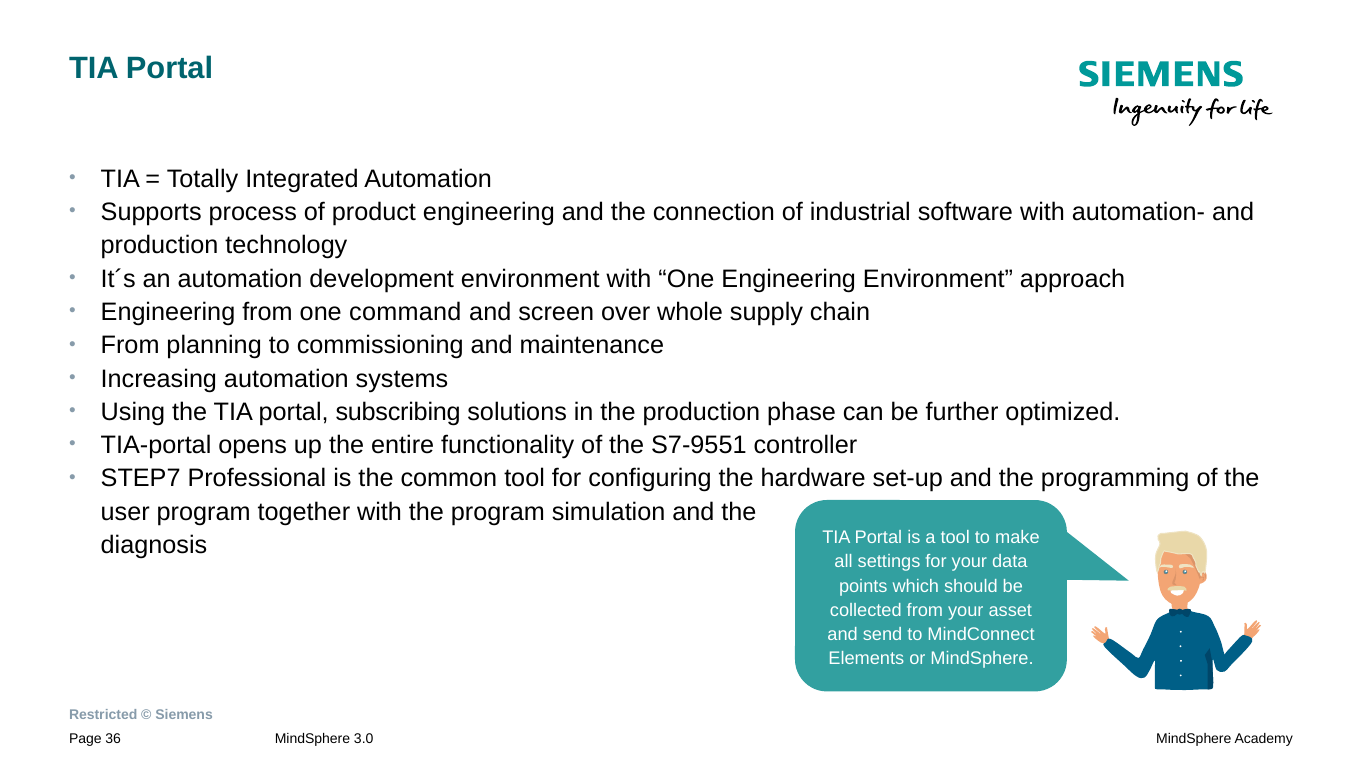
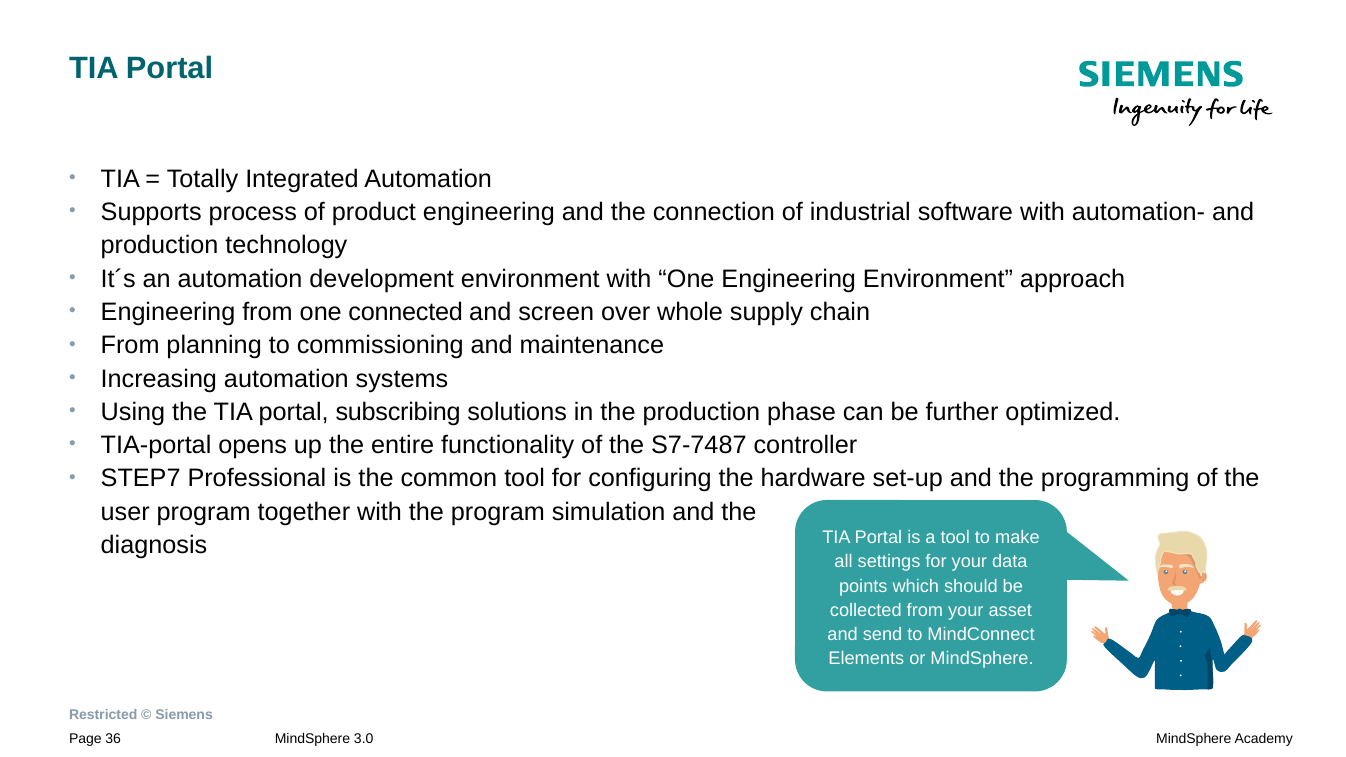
command: command -> connected
S7-9551: S7-9551 -> S7-7487
